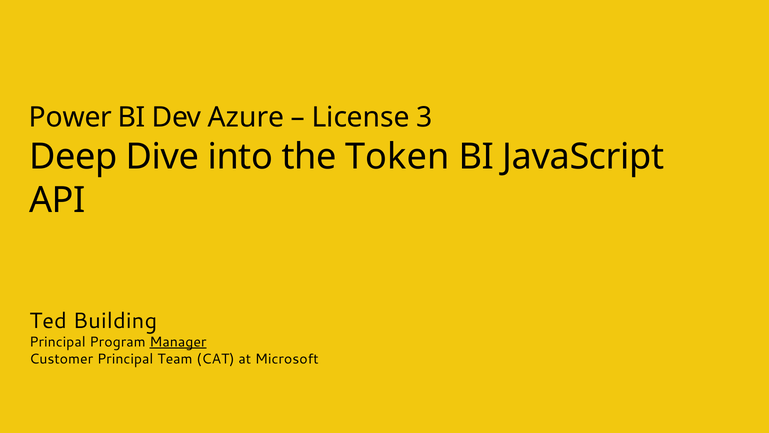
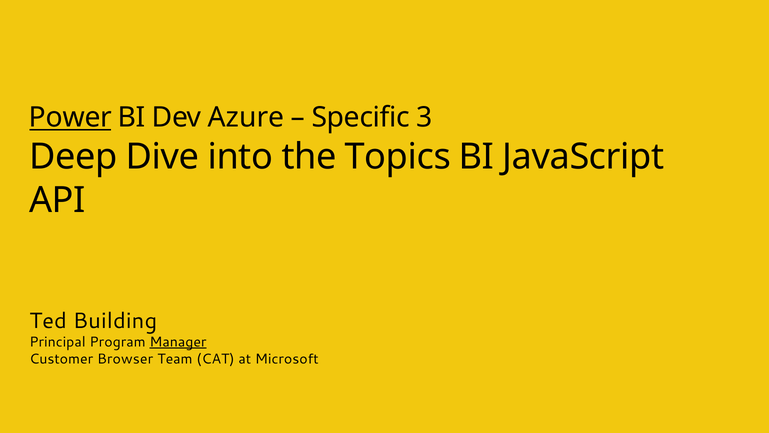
Power underline: none -> present
License: License -> Specific
Token: Token -> Topics
Customer Principal: Principal -> Browser
